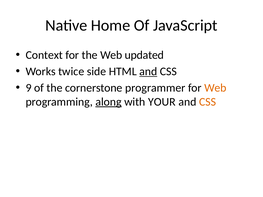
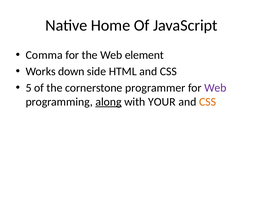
Context: Context -> Comma
updated: updated -> element
twice: twice -> down
and at (148, 72) underline: present -> none
9: 9 -> 5
Web at (215, 88) colour: orange -> purple
